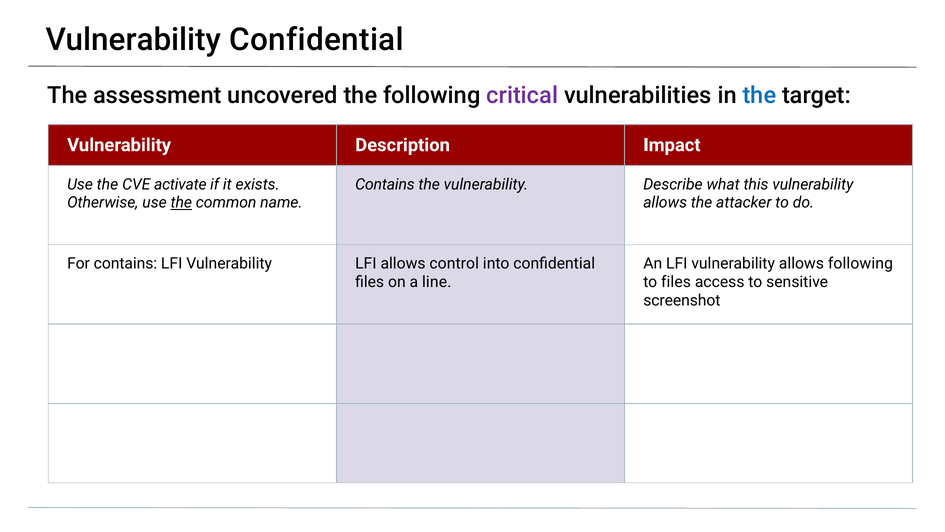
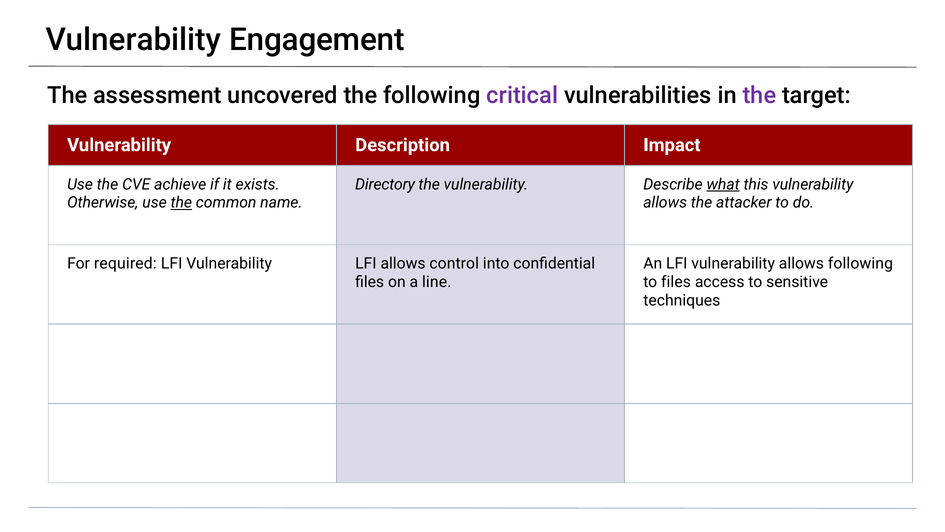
Vulnerability Confidential: Confidential -> Engagement
the at (759, 95) colour: blue -> purple
activate: activate -> achieve
Contains at (385, 184): Contains -> Directory
what underline: none -> present
For contains: contains -> required
screenshot: screenshot -> techniques
